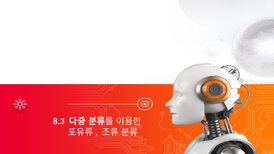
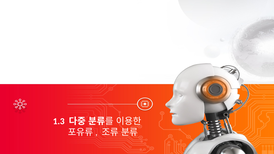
8.3: 8.3 -> 1.3
